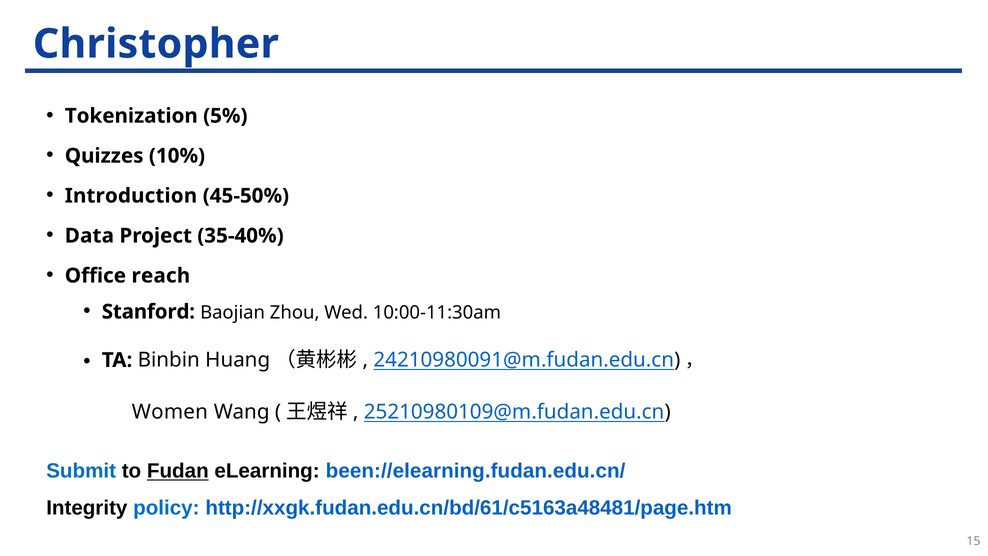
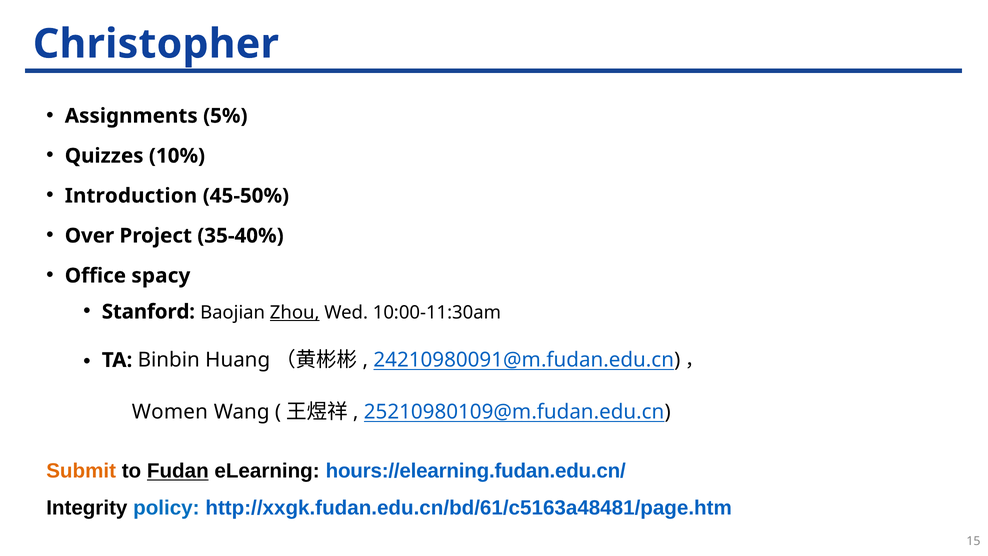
Tokenization: Tokenization -> Assignments
Data: Data -> Over
reach: reach -> spacy
Zhou underline: none -> present
Submit colour: blue -> orange
been://elearning.fudan.edu.cn/: been://elearning.fudan.edu.cn/ -> hours://elearning.fudan.edu.cn/
